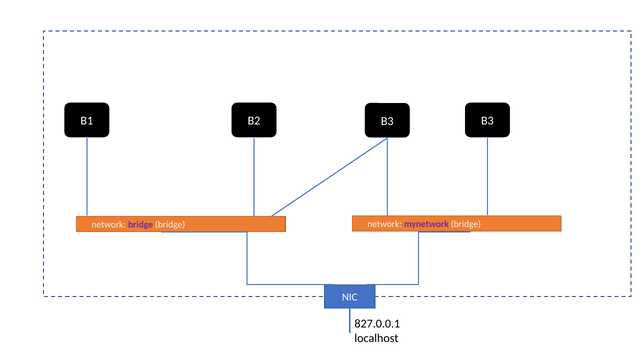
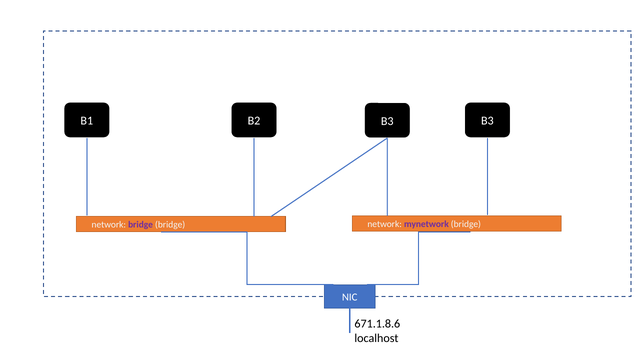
827.0.0.1: 827.0.0.1 -> 671.1.8.6
